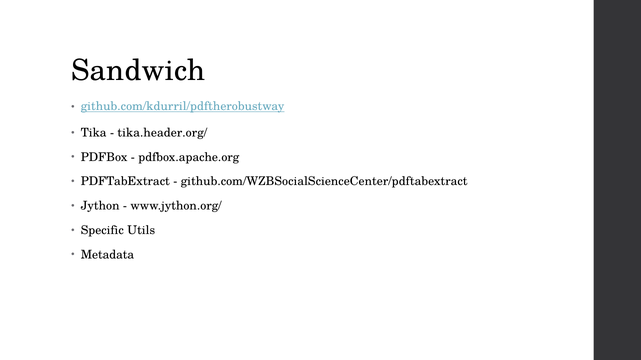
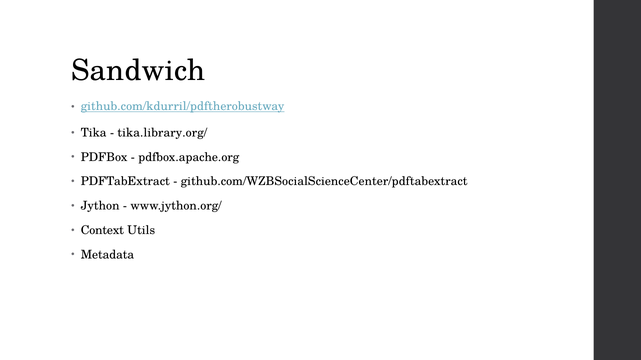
tika.header.org/: tika.header.org/ -> tika.library.org/
Specific: Specific -> Context
